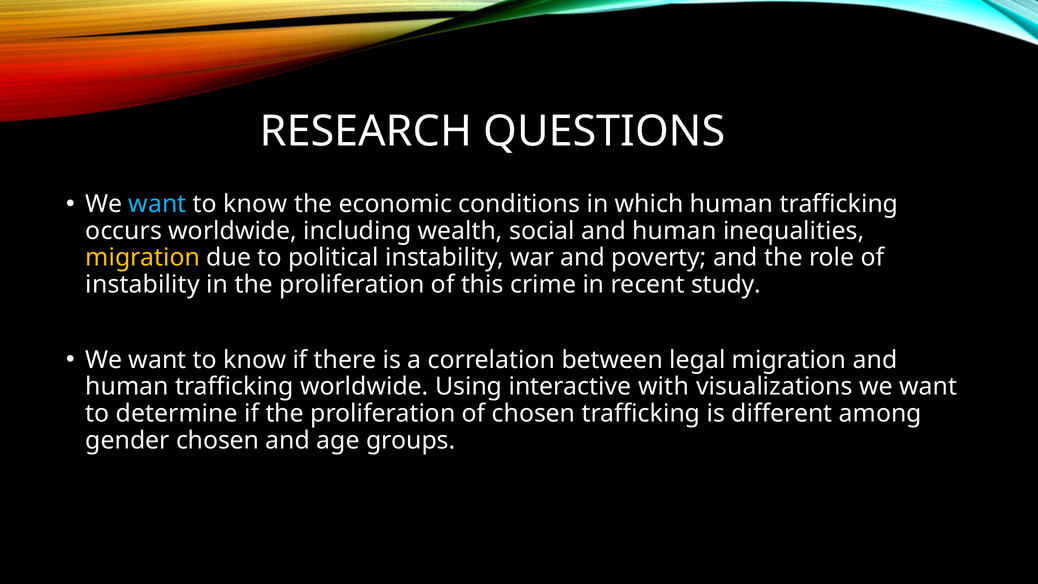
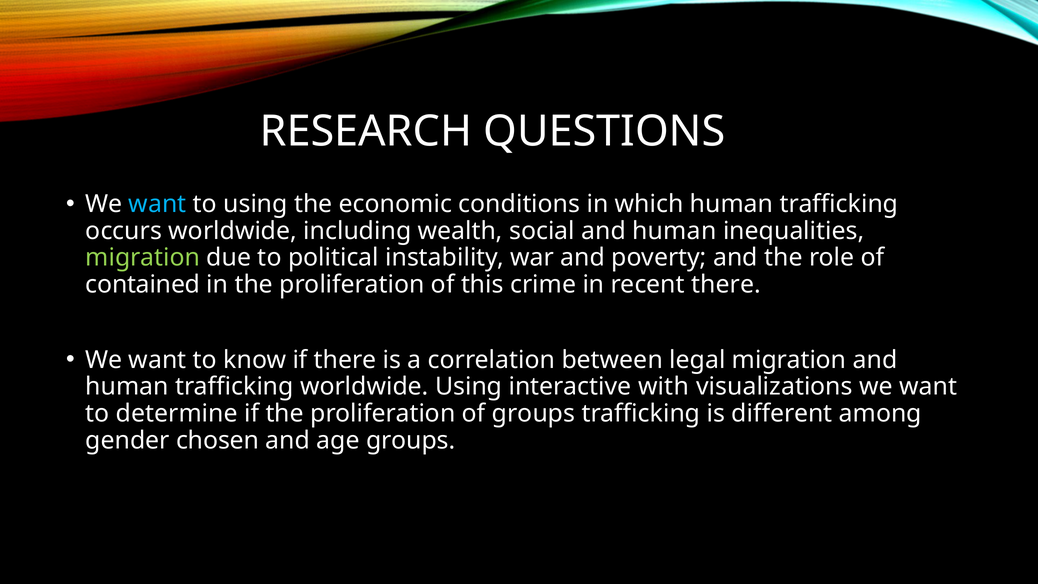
know at (255, 204): know -> using
migration at (143, 258) colour: yellow -> light green
instability at (143, 284): instability -> contained
recent study: study -> there
of chosen: chosen -> groups
